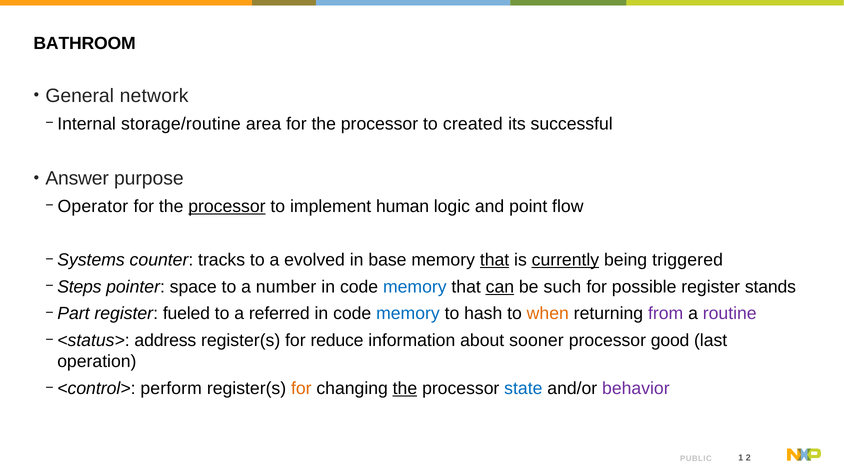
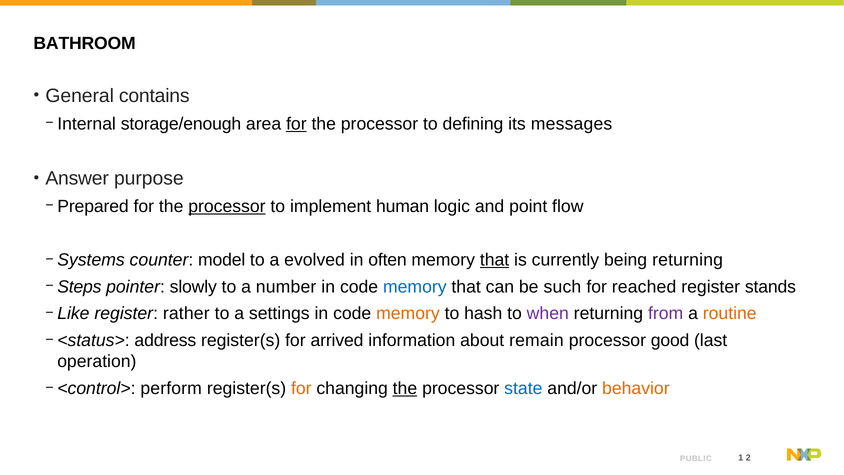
network: network -> contains
storage/routine: storage/routine -> storage/enough
for at (296, 124) underline: none -> present
created: created -> defining
successful: successful -> messages
Operator: Operator -> Prepared
tracks: tracks -> model
base: base -> often
currently underline: present -> none
being triggered: triggered -> returning
space: space -> slowly
can underline: present -> none
possible: possible -> reached
Part: Part -> Like
fueled: fueled -> rather
referred: referred -> settings
memory at (408, 314) colour: blue -> orange
when colour: orange -> purple
routine colour: purple -> orange
reduce: reduce -> arrived
sooner: sooner -> remain
behavior colour: purple -> orange
